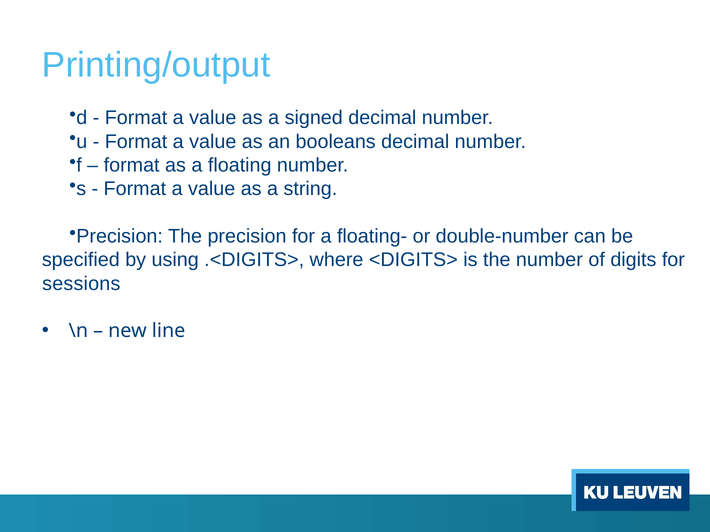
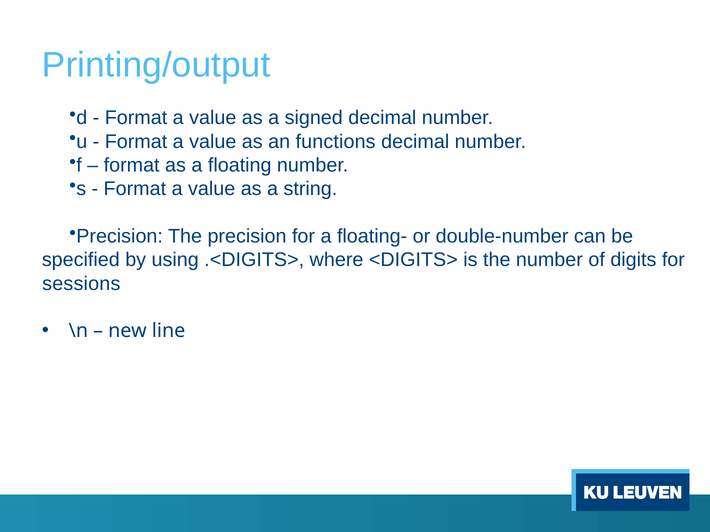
booleans: booleans -> functions
